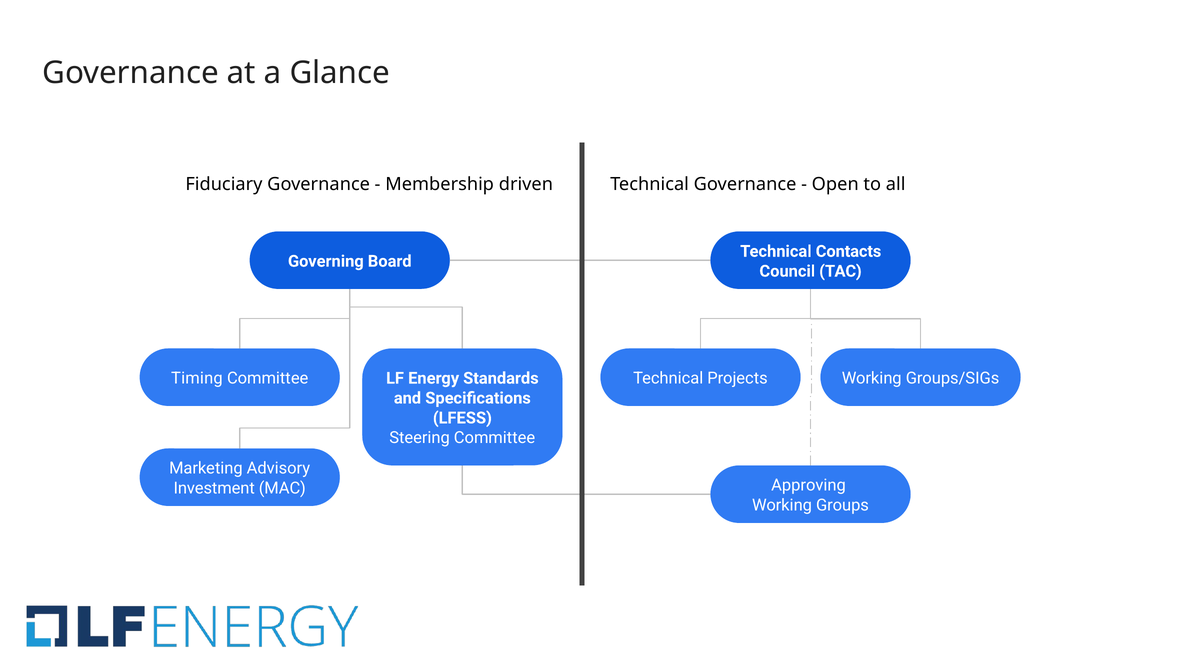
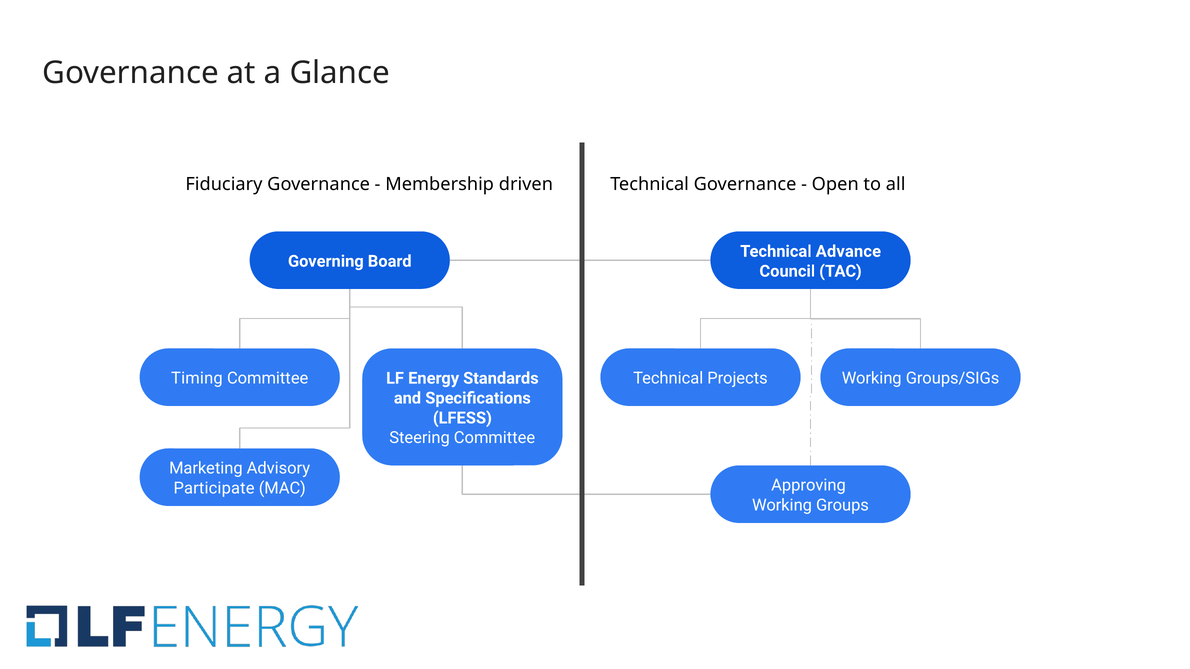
Contacts: Contacts -> Advance
Investment: Investment -> Participate
